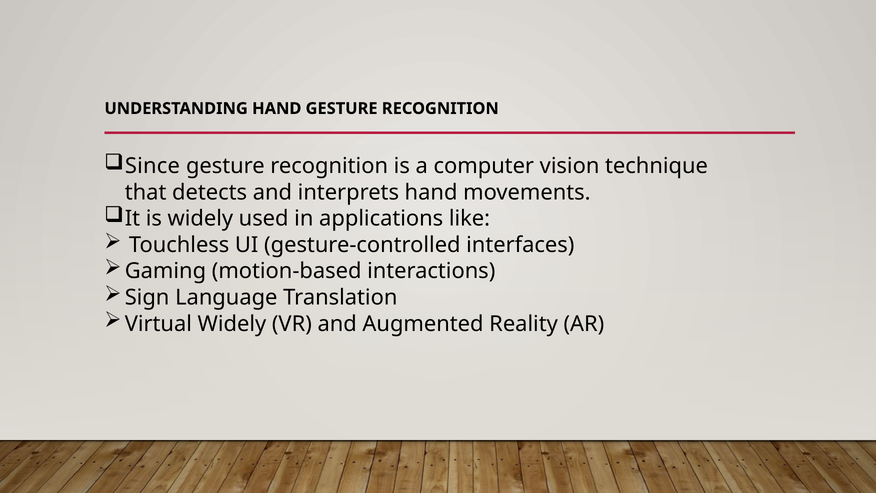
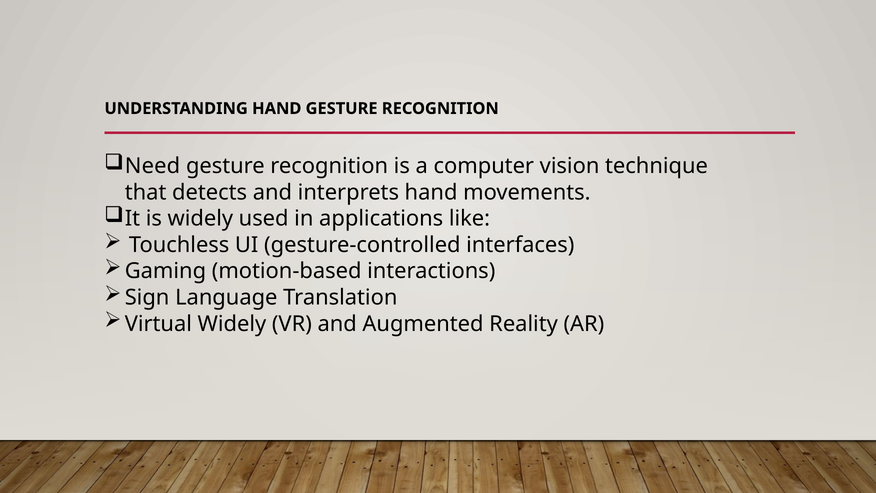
Since: Since -> Need
